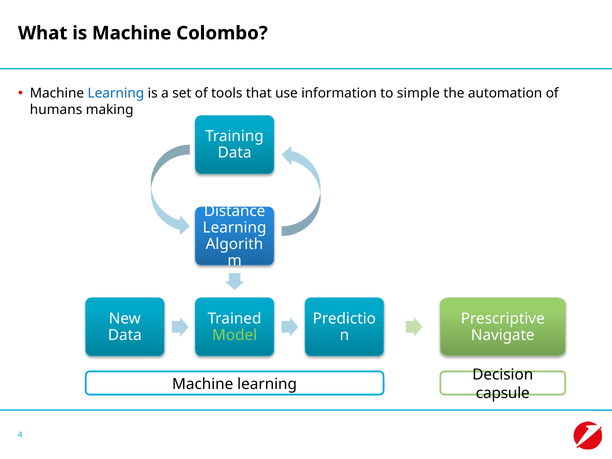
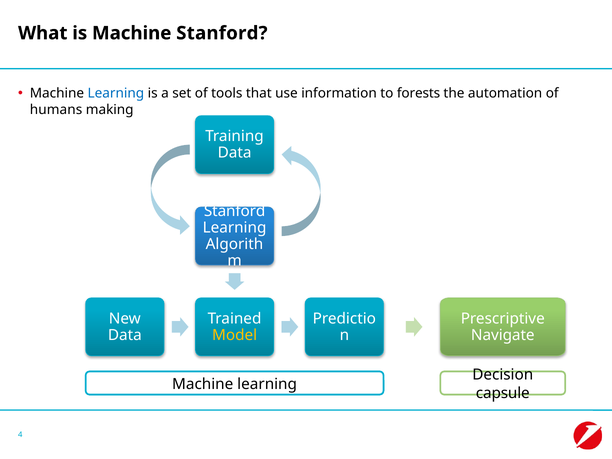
Machine Colombo: Colombo -> Stanford
simple: simple -> forests
Distance at (235, 211): Distance -> Stanford
Model colour: light green -> yellow
